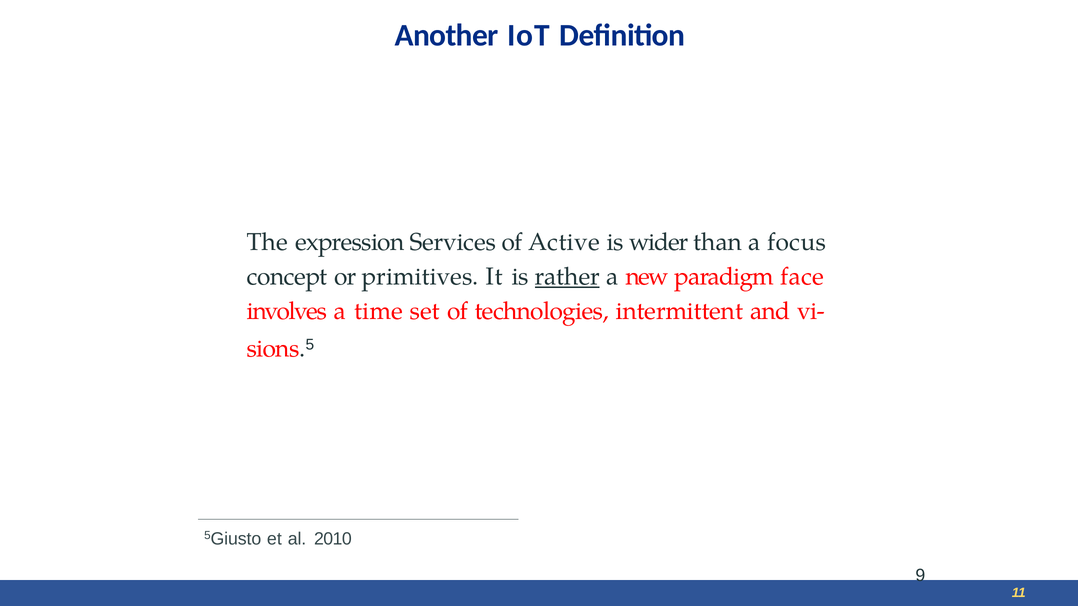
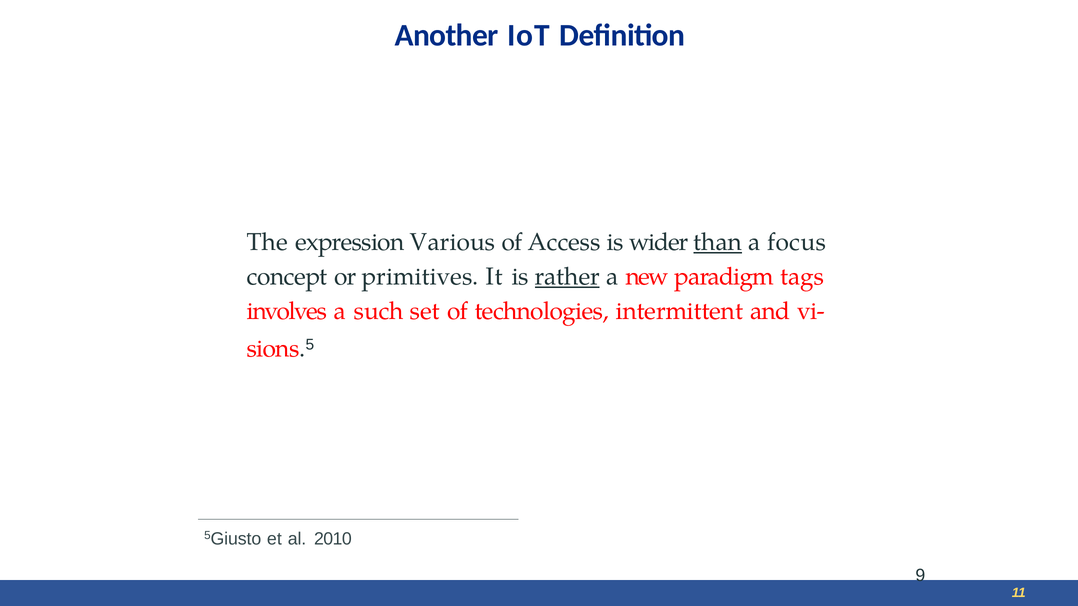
Services: Services -> Various
Active: Active -> Access
than underline: none -> present
face: face -> tags
time: time -> such
